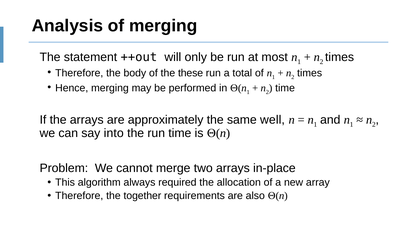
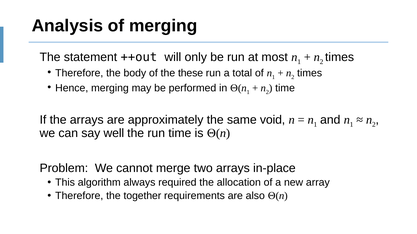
well: well -> void
into: into -> well
